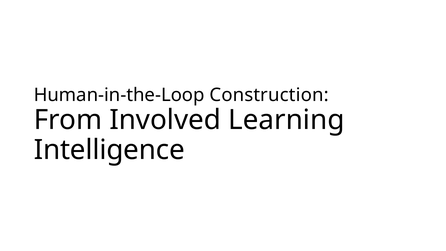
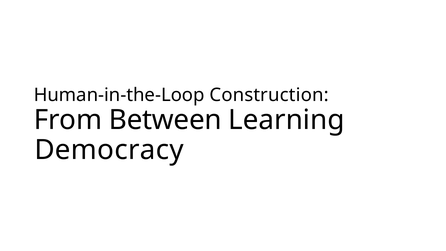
Involved: Involved -> Between
Intelligence: Intelligence -> Democracy
